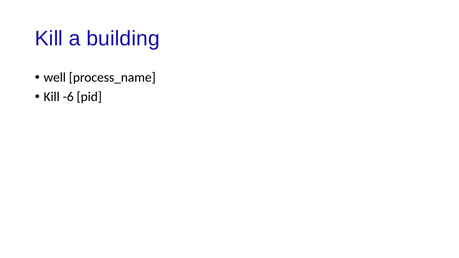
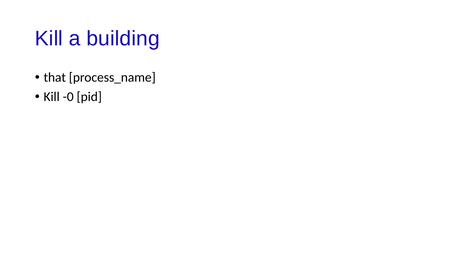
well: well -> that
-6: -6 -> -0
